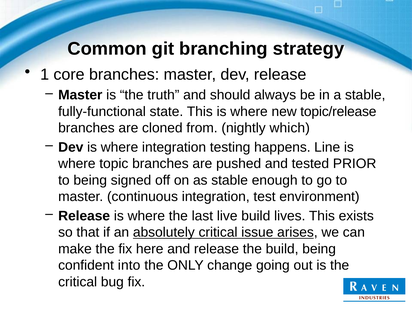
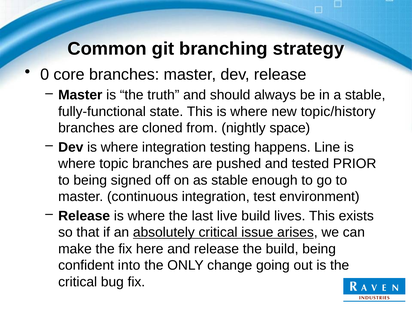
1: 1 -> 0
topic/release: topic/release -> topic/history
which: which -> space
